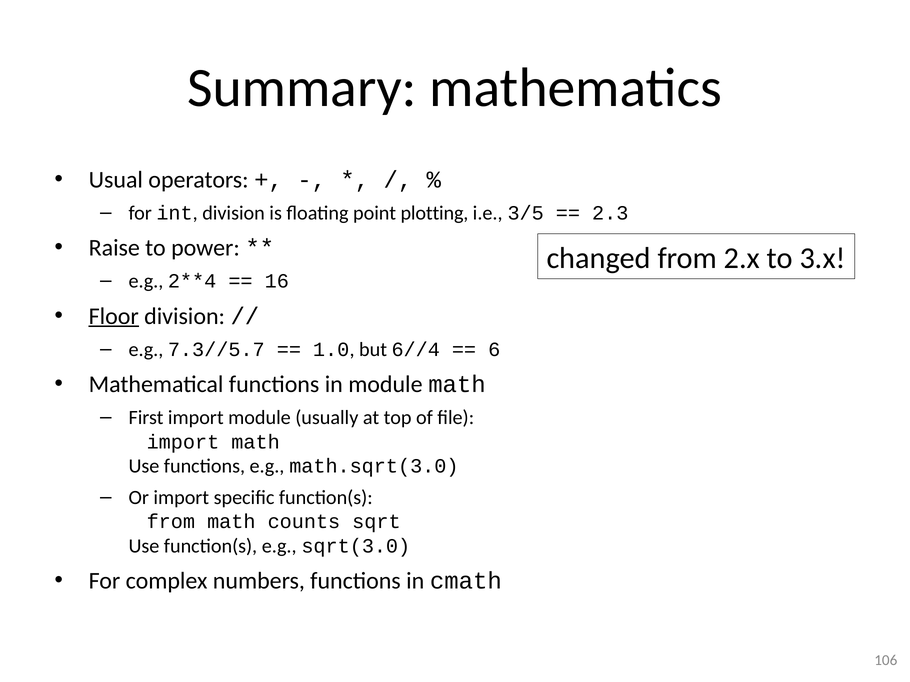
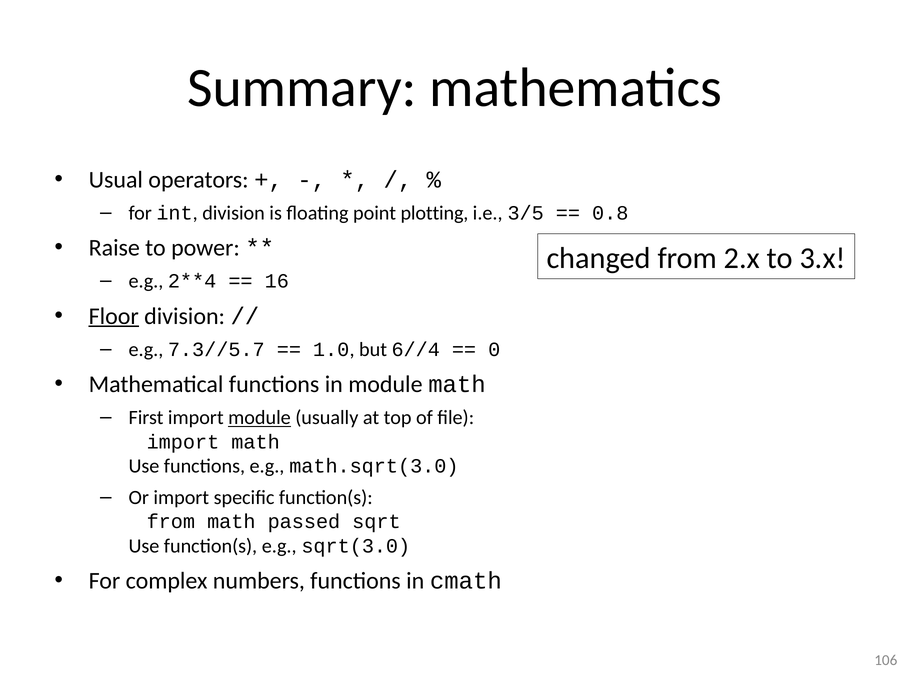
2.3: 2.3 -> 0.8
6: 6 -> 0
module at (259, 418) underline: none -> present
counts: counts -> passed
